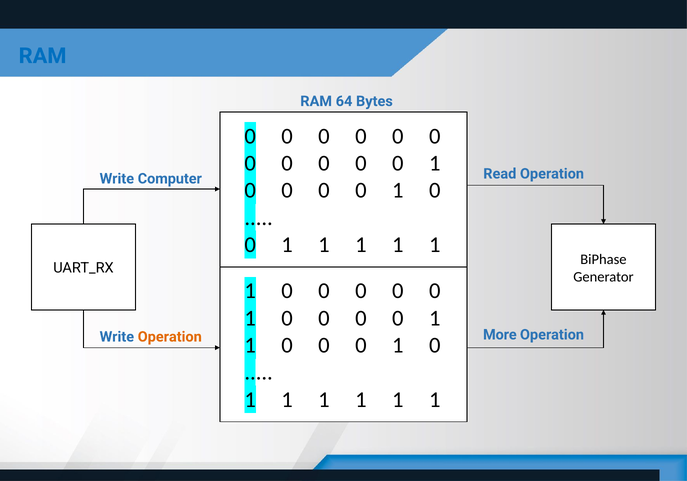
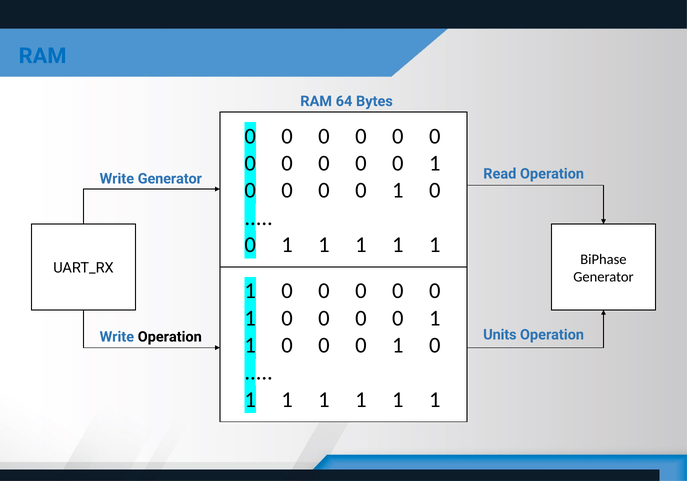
Write Computer: Computer -> Generator
More: More -> Units
Operation at (170, 337) colour: orange -> black
